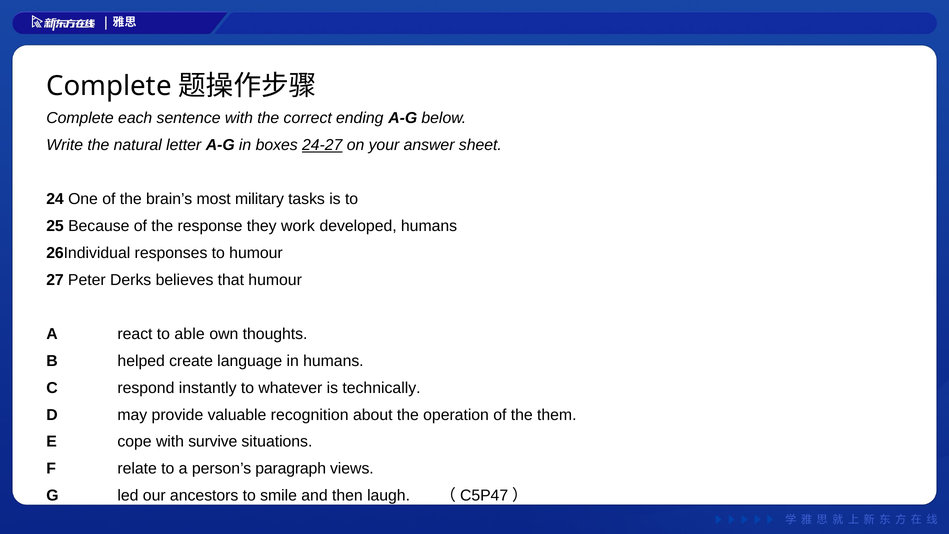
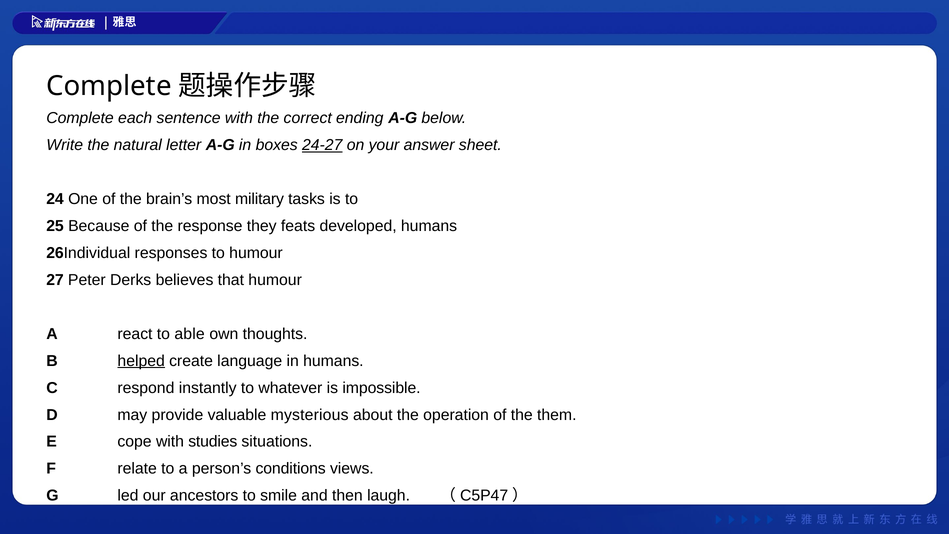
work: work -> feats
helped underline: none -> present
technically: technically -> impossible
recognition: recognition -> mysterious
survive: survive -> studies
paragraph: paragraph -> conditions
